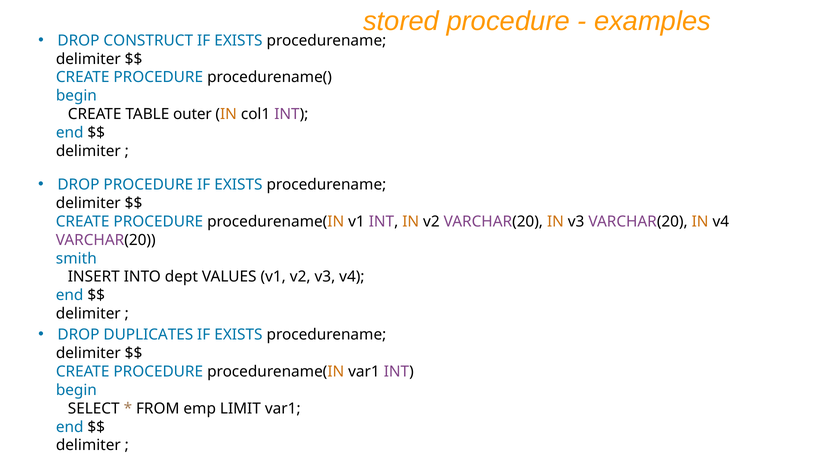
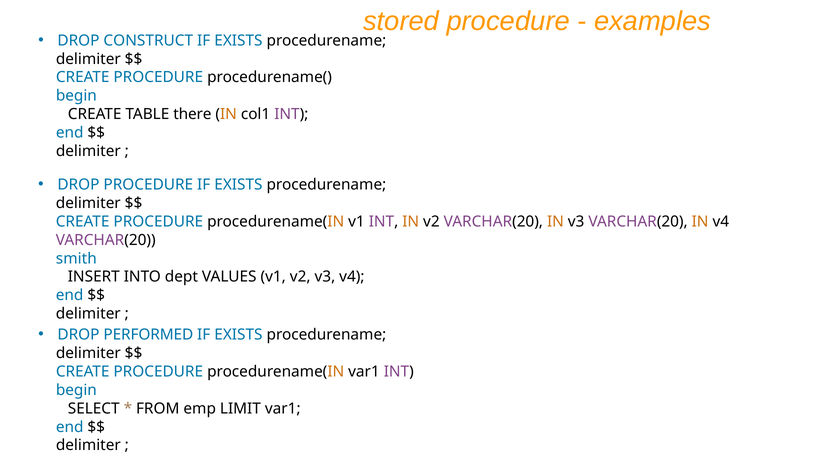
outer: outer -> there
DUPLICATES: DUPLICATES -> PERFORMED
